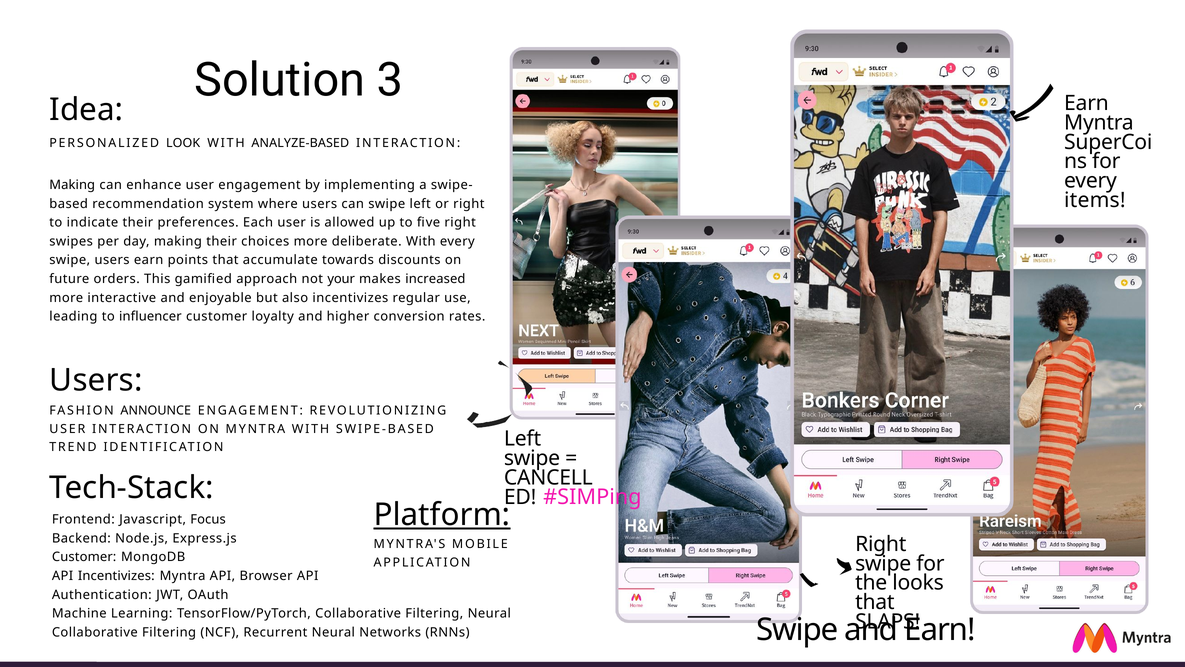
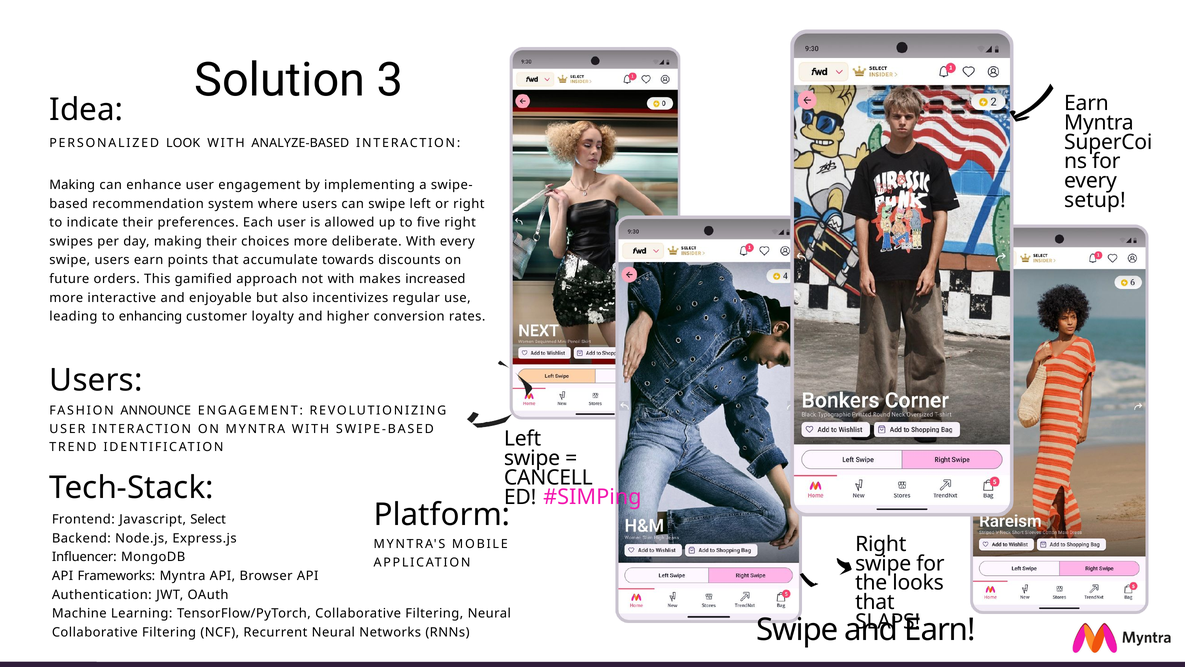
items: items -> setup
not your: your -> with
influencer: influencer -> enhancing
Platform underline: present -> none
Focus: Focus -> Select
Customer at (84, 557): Customer -> Influencer
API Incentivizes: Incentivizes -> Frameworks
